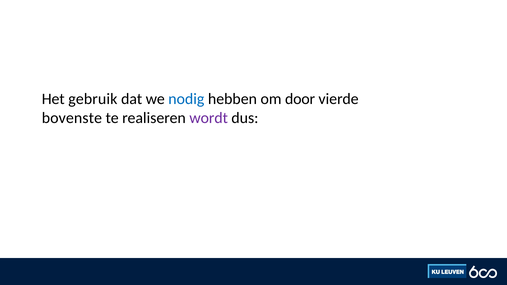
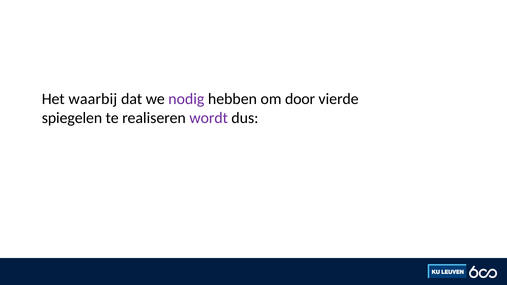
gebruik: gebruik -> waarbij
nodig colour: blue -> purple
bovenste: bovenste -> spiegelen
